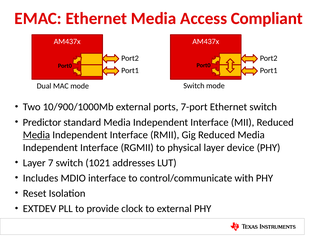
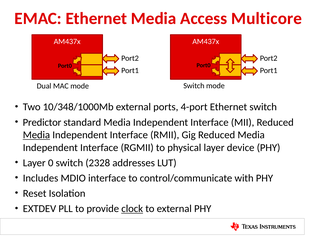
Compliant: Compliant -> Multicore
10/900/1000Mb: 10/900/1000Mb -> 10/348/1000Mb
7-port: 7-port -> 4-port
7: 7 -> 0
1021: 1021 -> 2328
clock underline: none -> present
